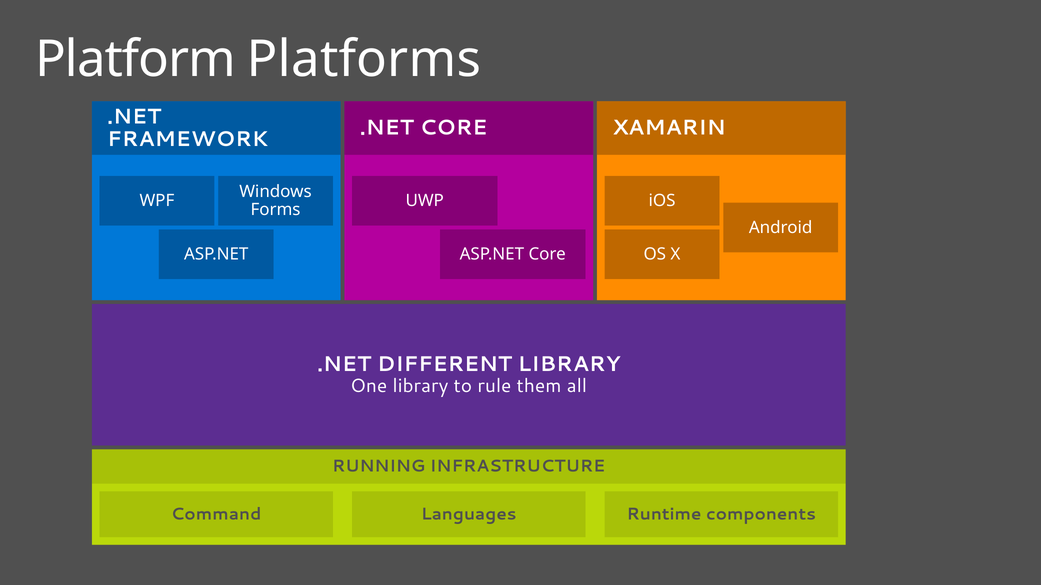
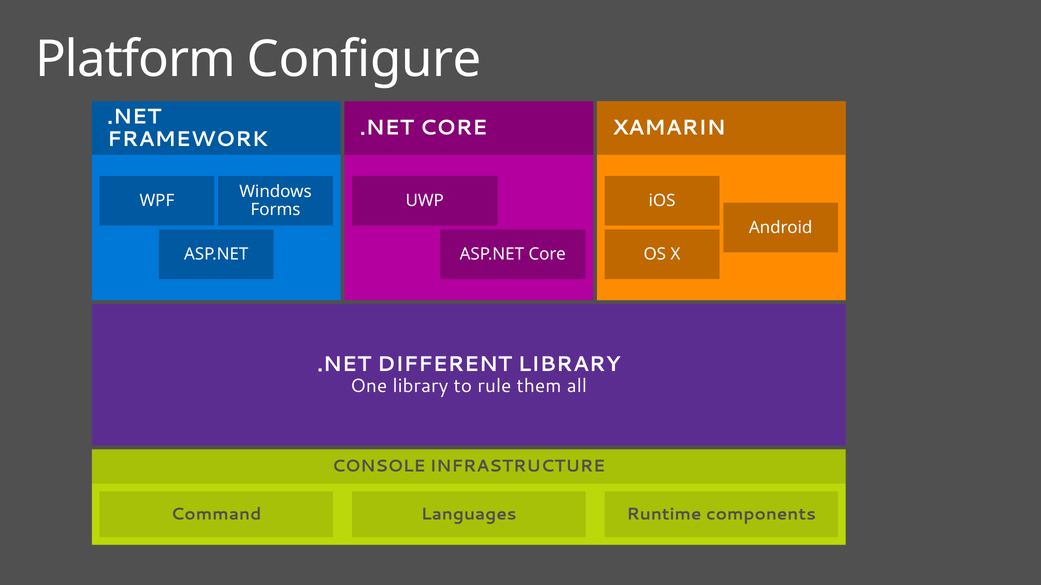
Platforms: Platforms -> Configure
RUNNING: RUNNING -> CONSOLE
